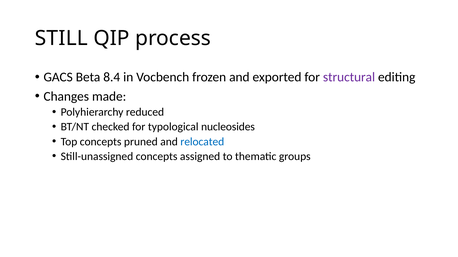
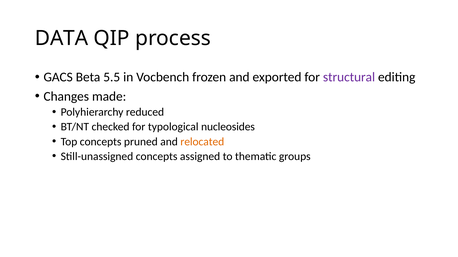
STILL: STILL -> DATA
8.4: 8.4 -> 5.5
relocated colour: blue -> orange
